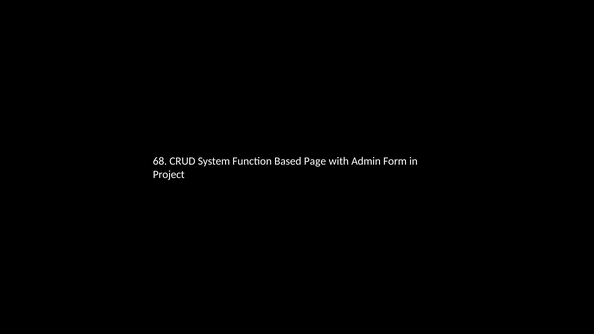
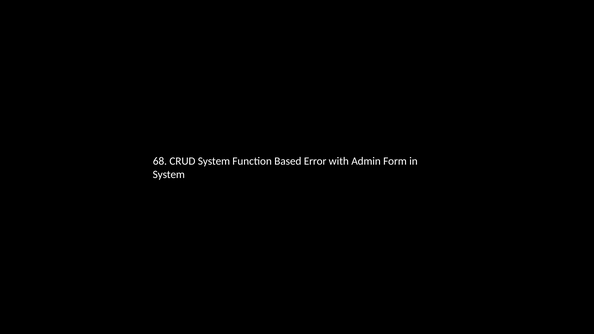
Page: Page -> Error
Project at (169, 174): Project -> System
